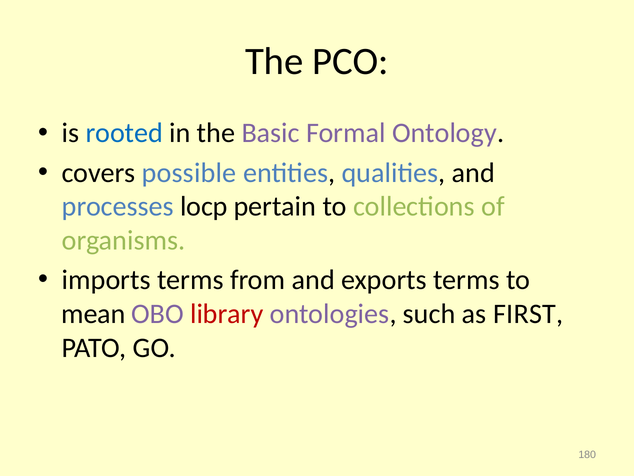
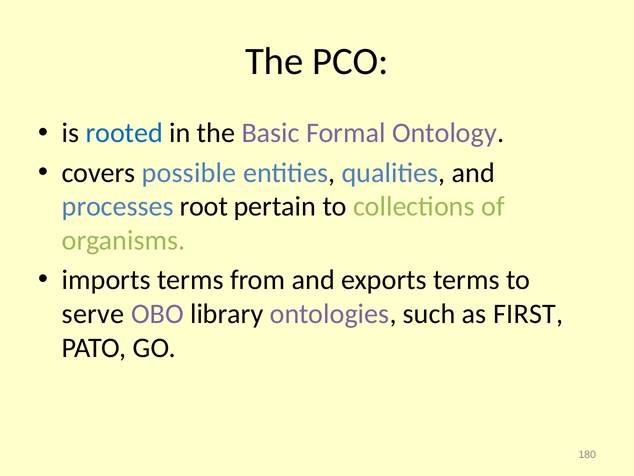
locp: locp -> root
mean: mean -> serve
library colour: red -> black
